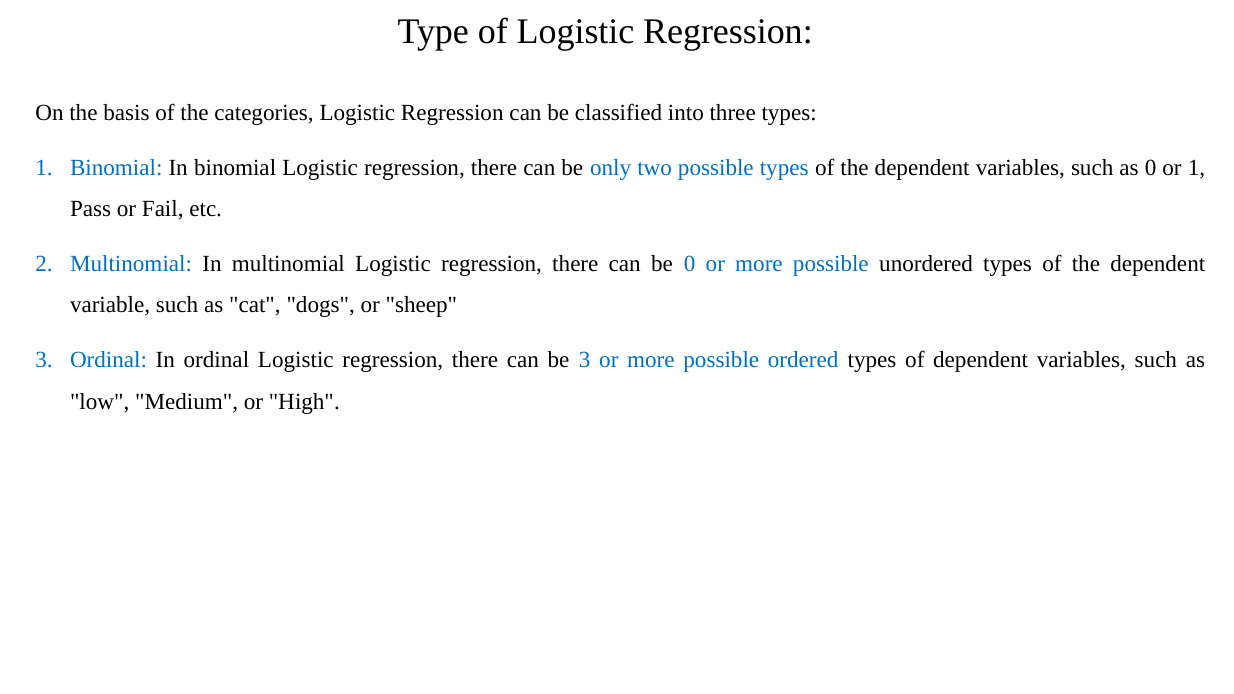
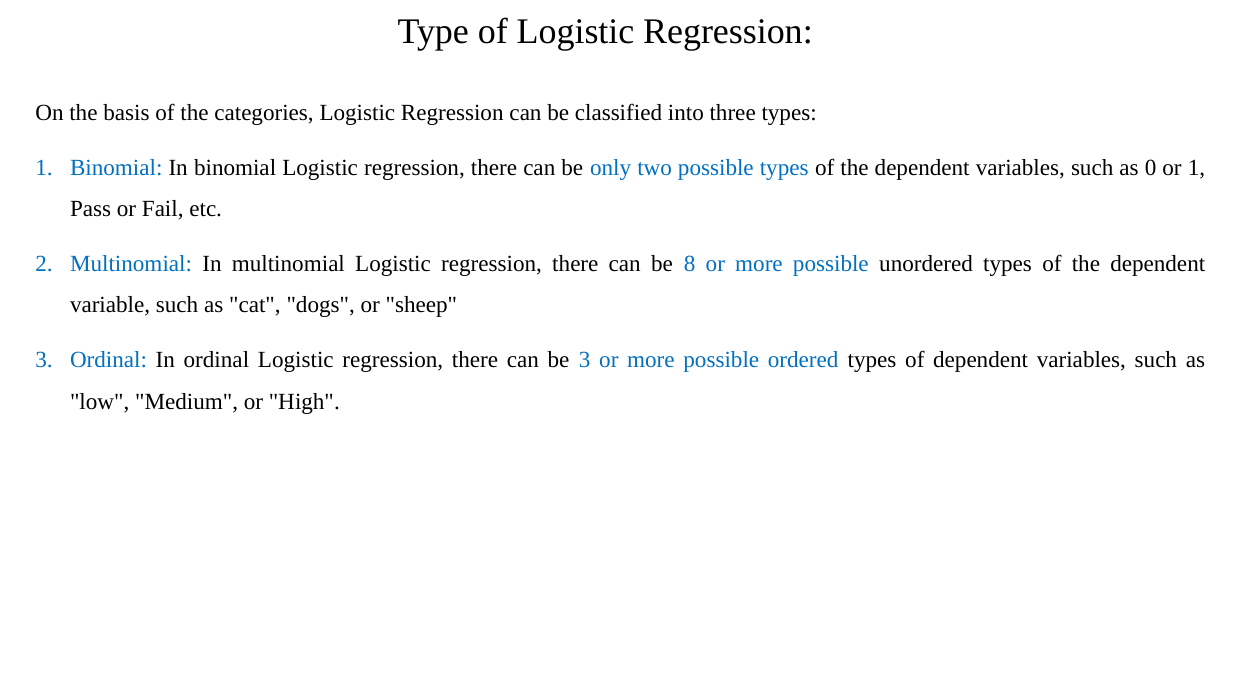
be 0: 0 -> 8
